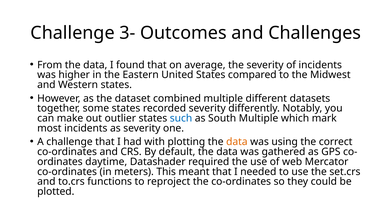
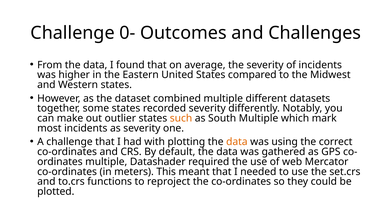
3-: 3- -> 0-
such colour: blue -> orange
daytime at (106, 161): daytime -> multiple
